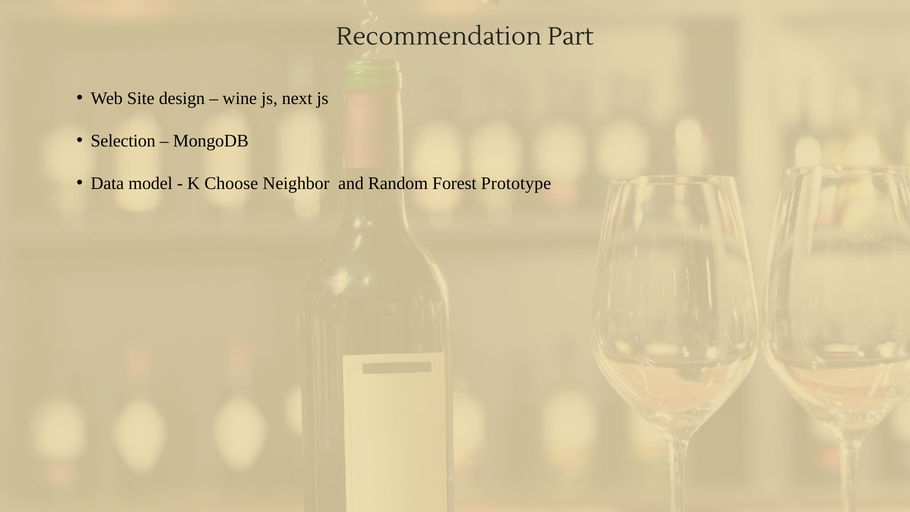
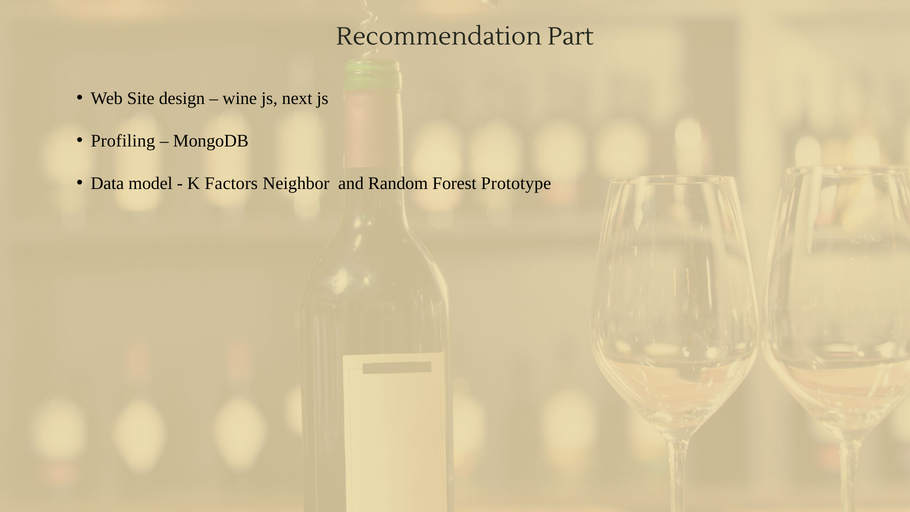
Selection: Selection -> Profiling
Choose: Choose -> Factors
